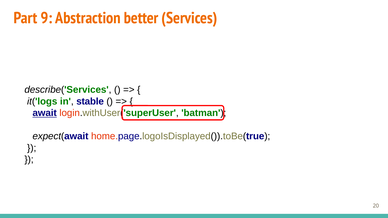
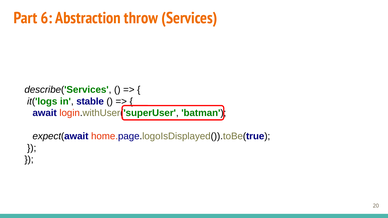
9: 9 -> 6
better: better -> throw
await underline: present -> none
